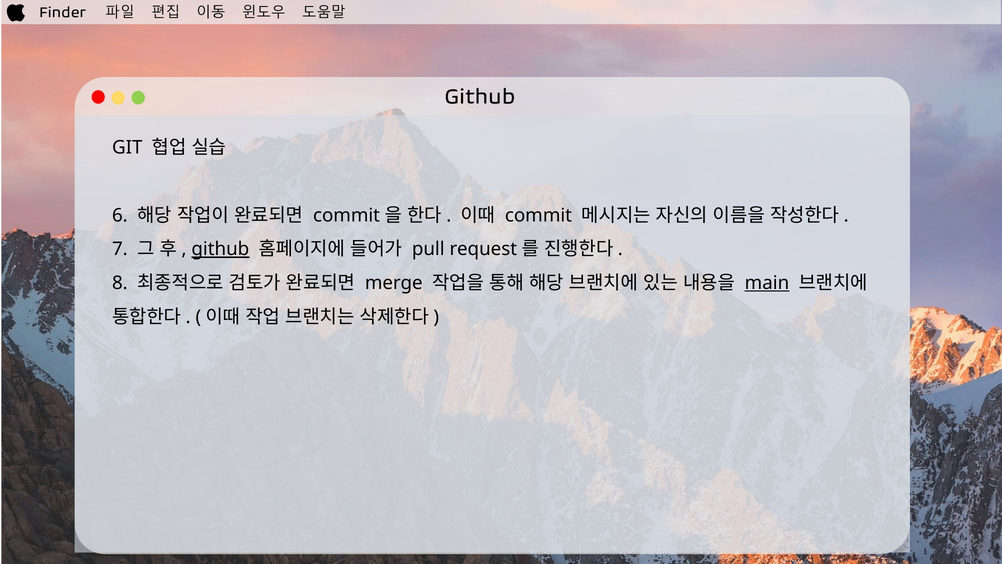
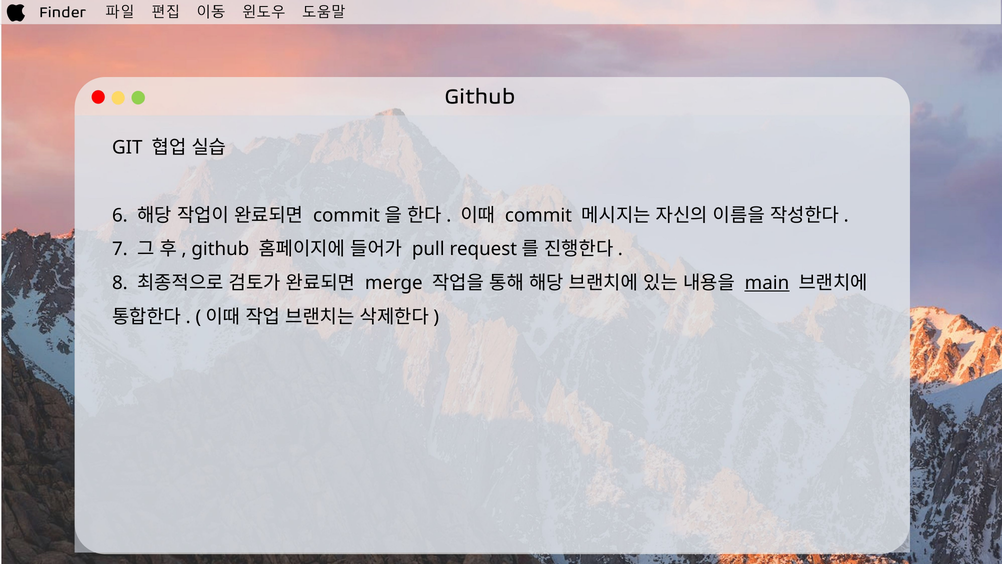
github underline: present -> none
